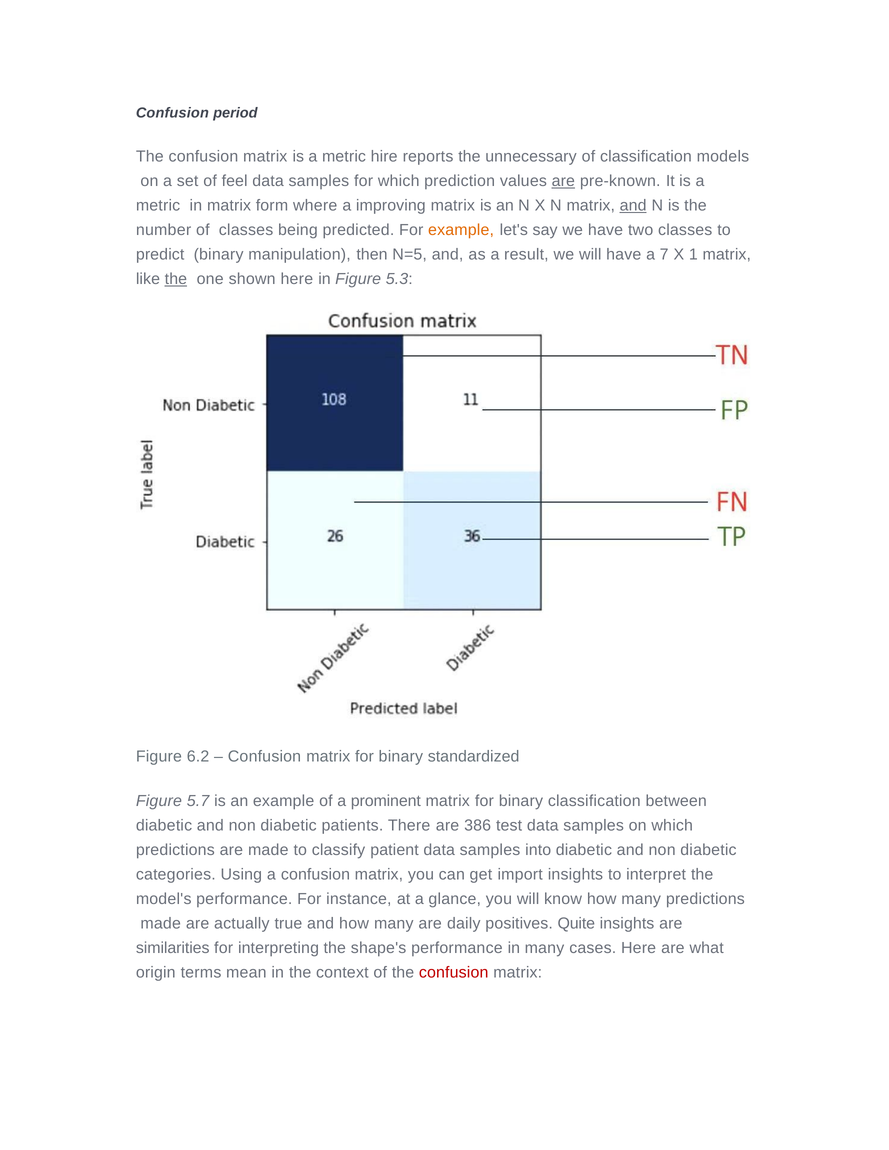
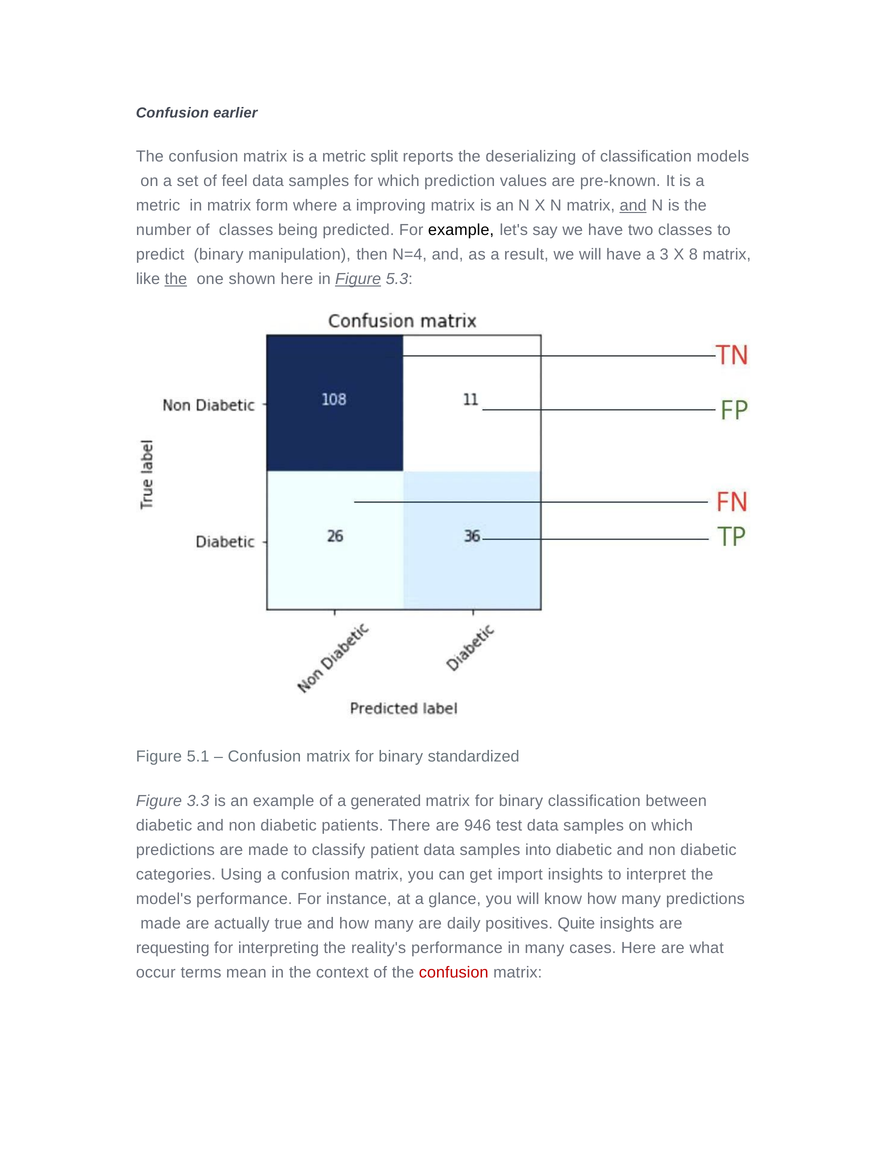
period: period -> earlier
hire: hire -> split
unnecessary: unnecessary -> deserializing
are at (563, 181) underline: present -> none
example at (461, 230) colour: orange -> black
N=5: N=5 -> N=4
7: 7 -> 3
1: 1 -> 8
Figure at (358, 279) underline: none -> present
6.2: 6.2 -> 5.1
5.7: 5.7 -> 3.3
prominent: prominent -> generated
386: 386 -> 946
similarities: similarities -> requesting
shape's: shape's -> reality's
origin: origin -> occur
